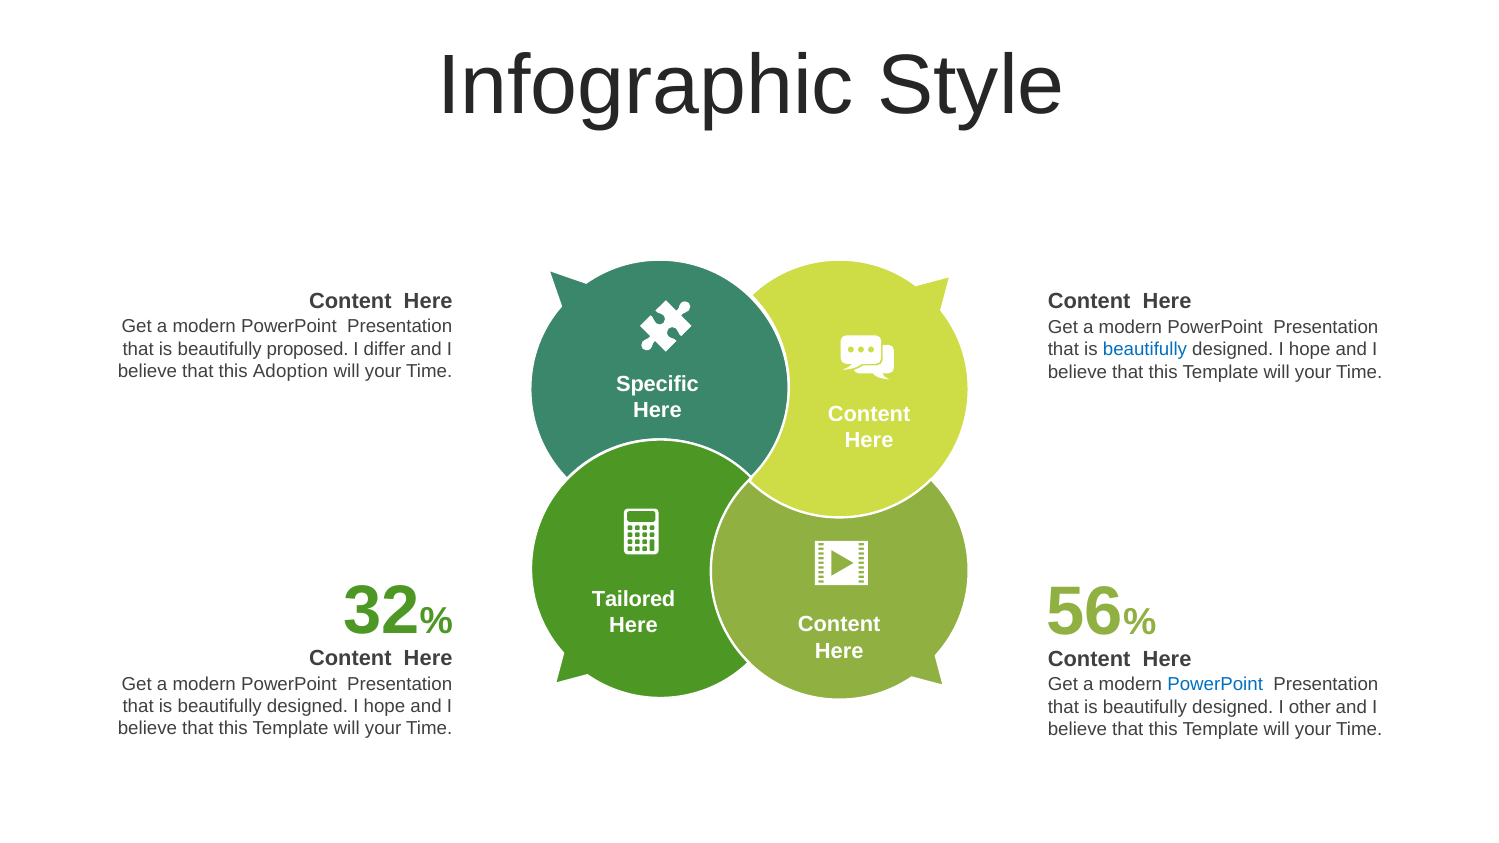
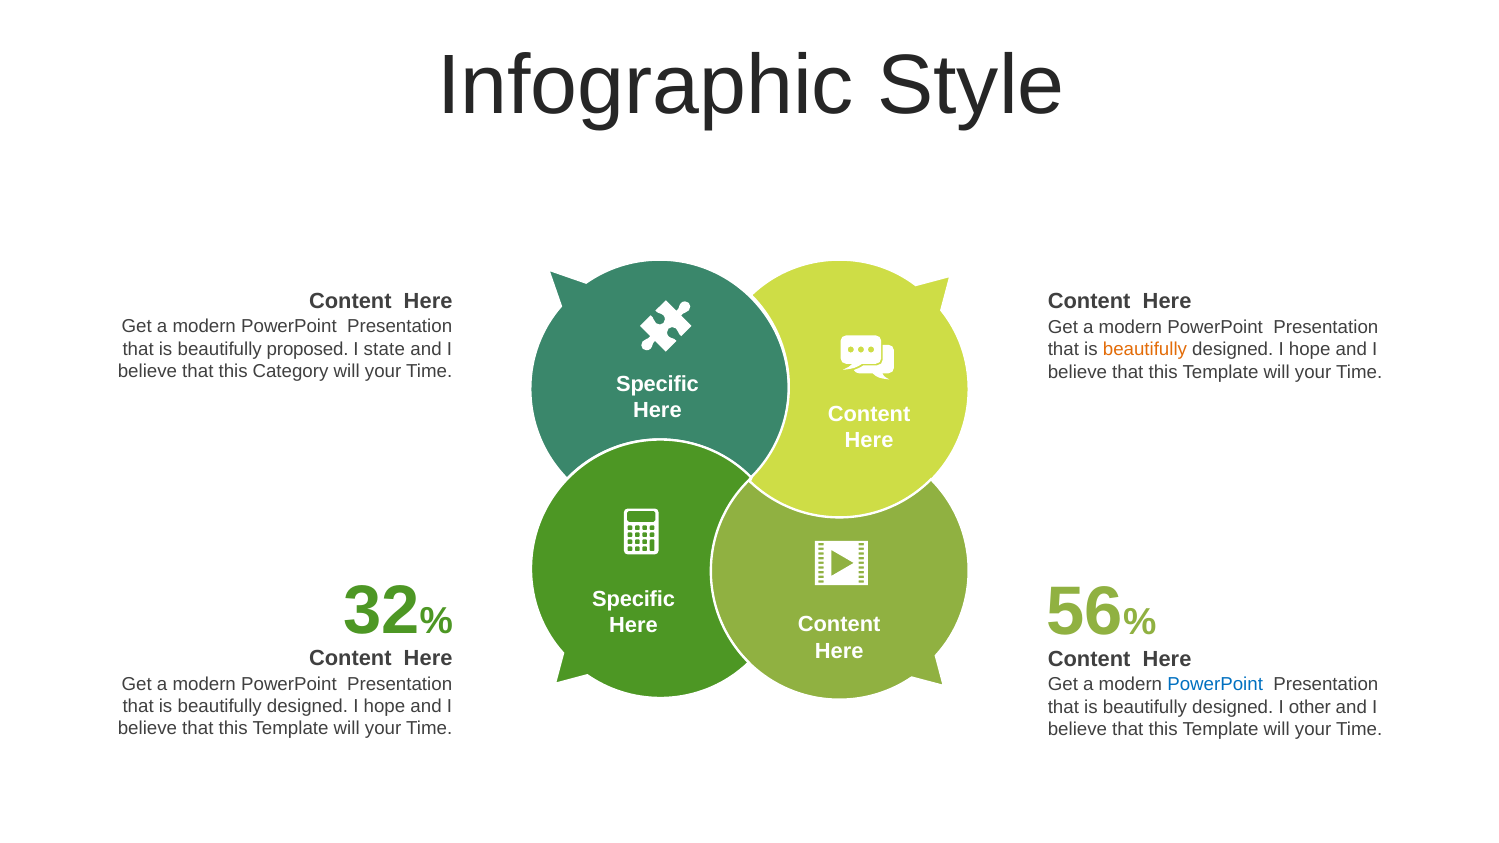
differ: differ -> state
beautifully at (1145, 350) colour: blue -> orange
Adoption: Adoption -> Category
Tailored at (634, 600): Tailored -> Specific
